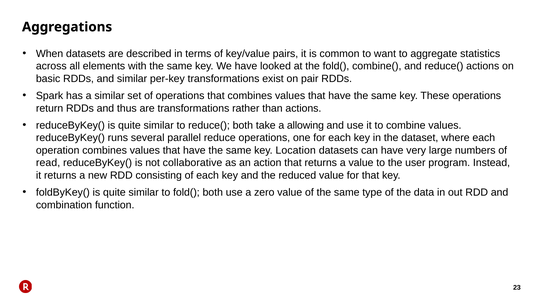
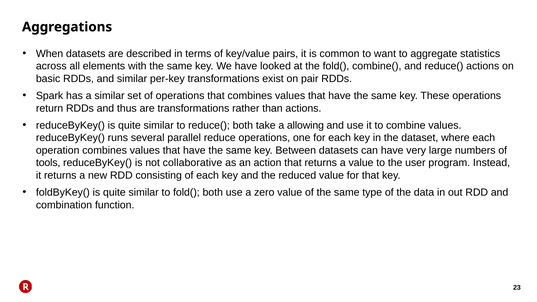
Location: Location -> Between
read: read -> tools
